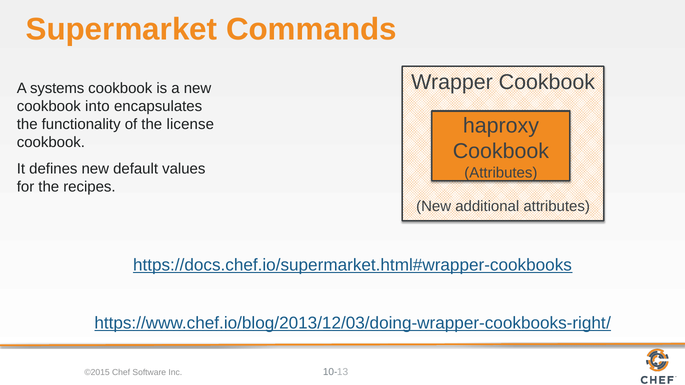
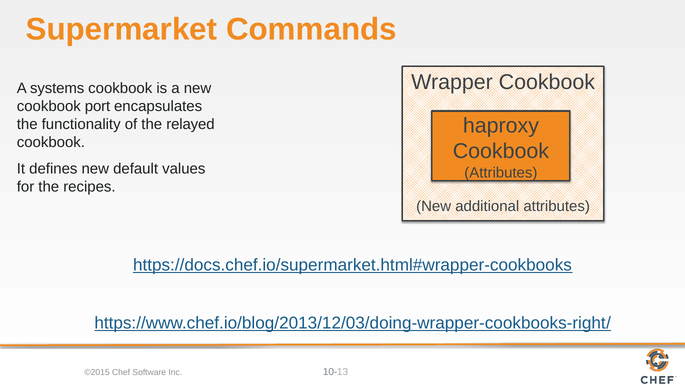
into: into -> port
license: license -> relayed
